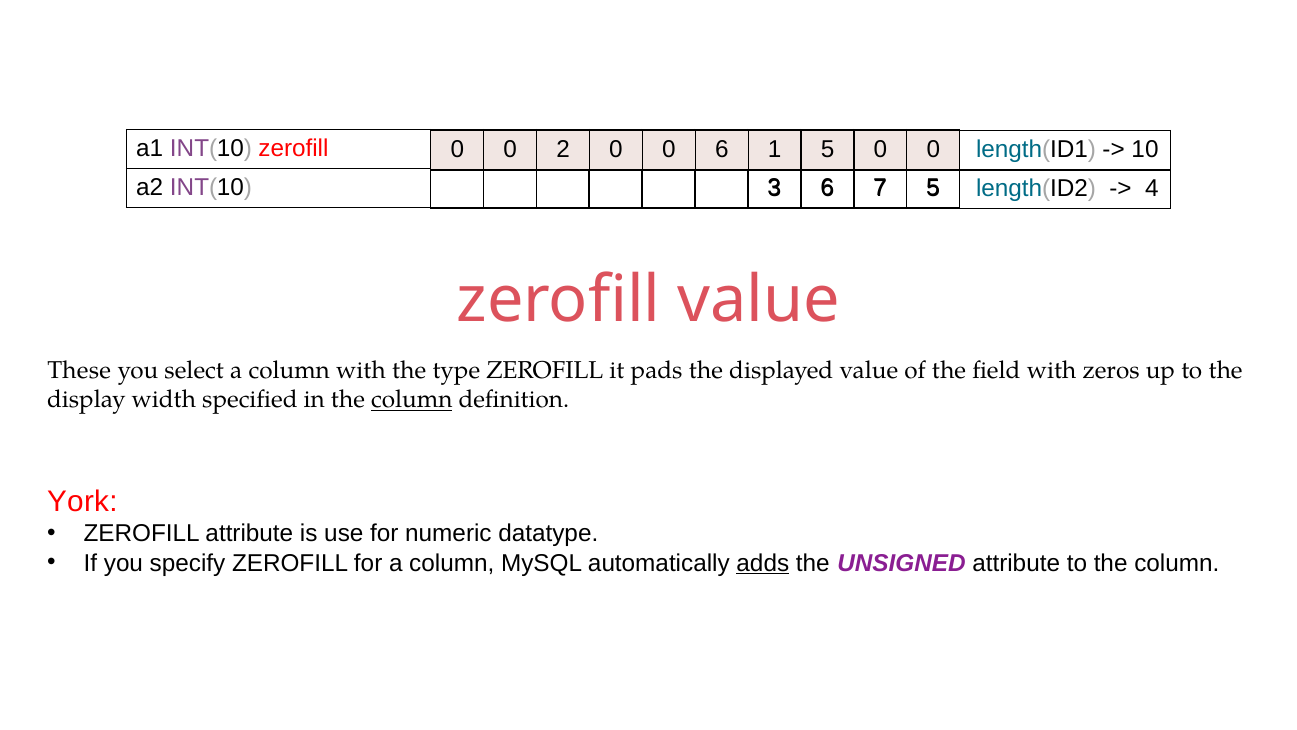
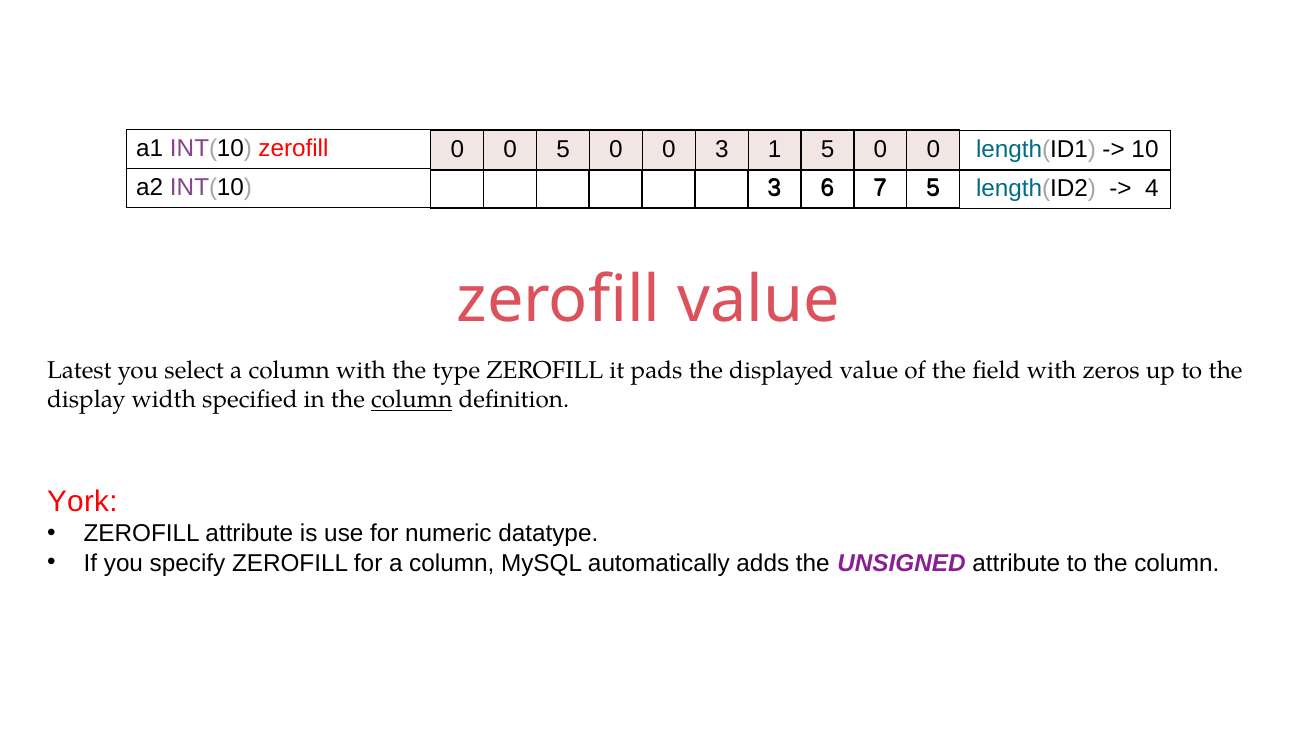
0 2: 2 -> 5
0 6: 6 -> 3
These: These -> Latest
adds underline: present -> none
